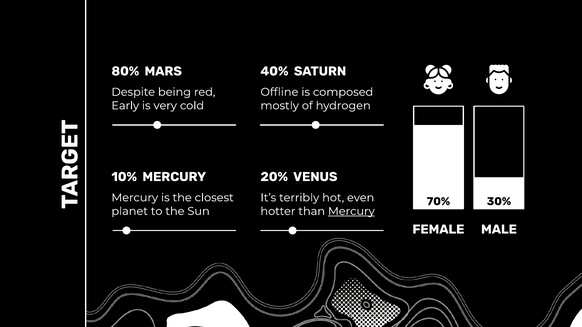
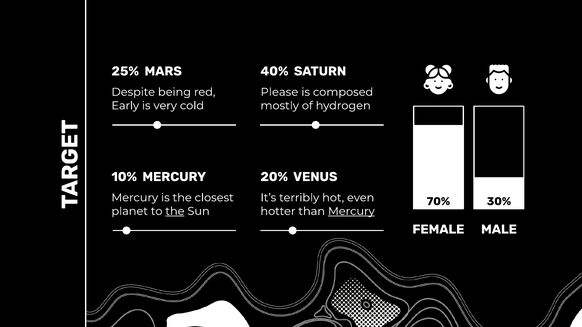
80%: 80% -> 25%
Offline: Offline -> Please
the at (175, 211) underline: none -> present
